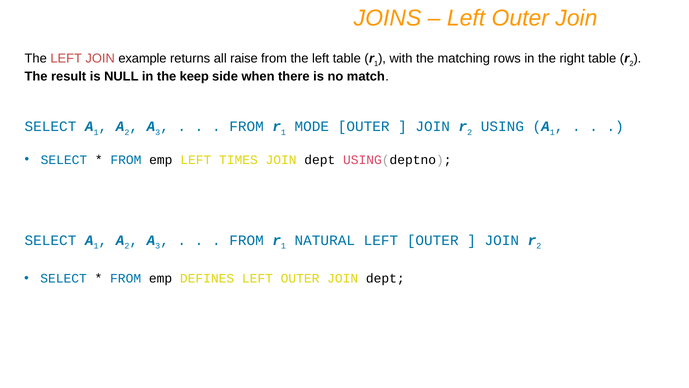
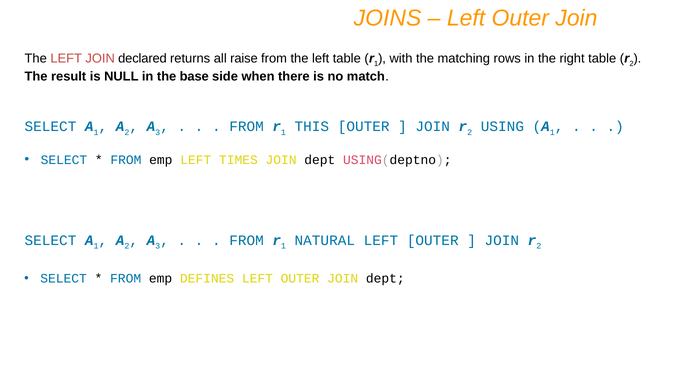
example: example -> declared
keep: keep -> base
MODE: MODE -> THIS
